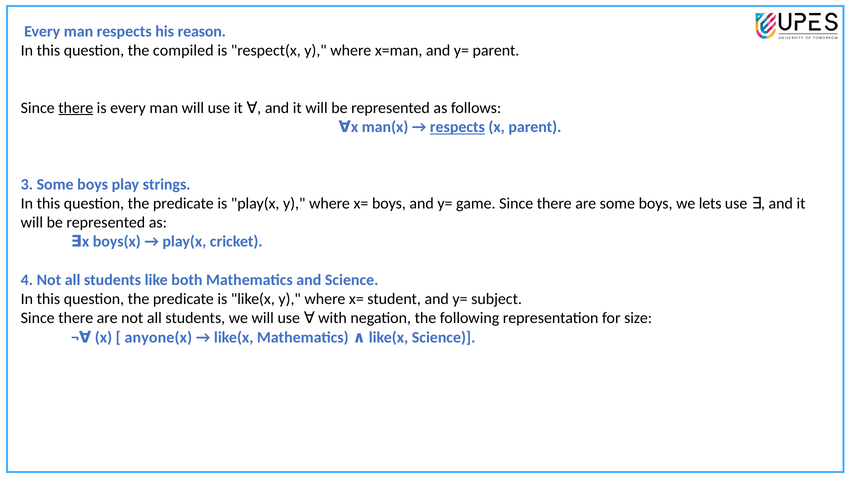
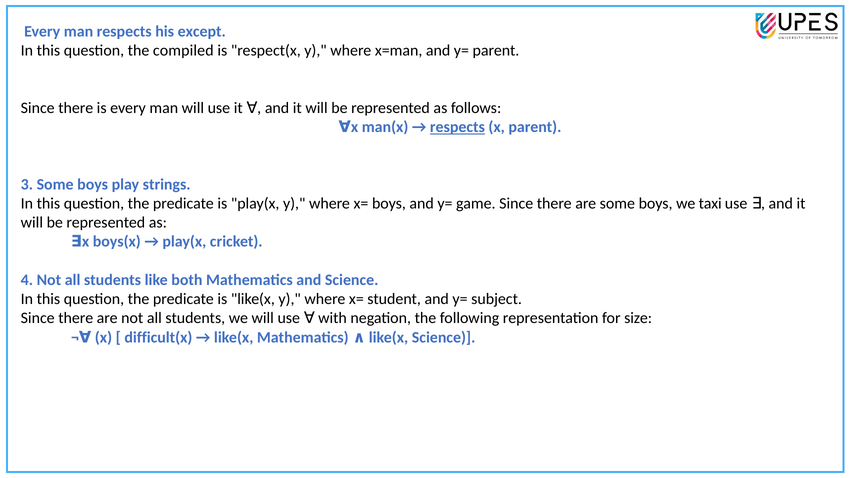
reason: reason -> except
there at (76, 108) underline: present -> none
lets: lets -> taxi
anyone(x: anyone(x -> difficult(x
